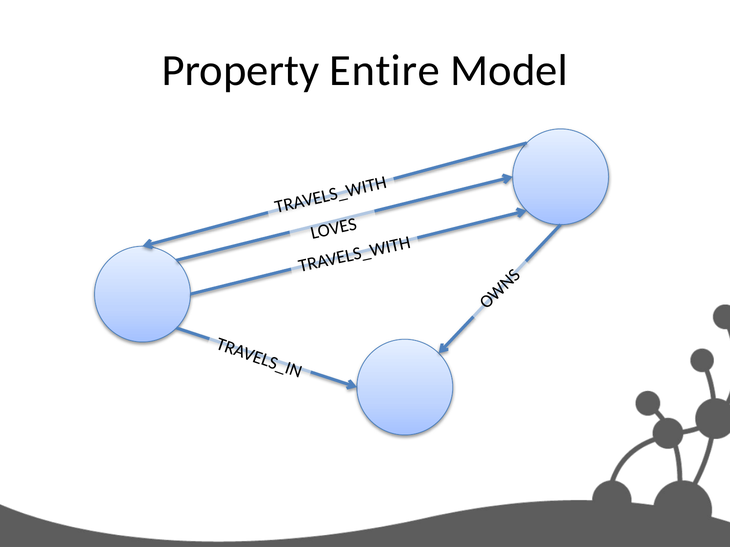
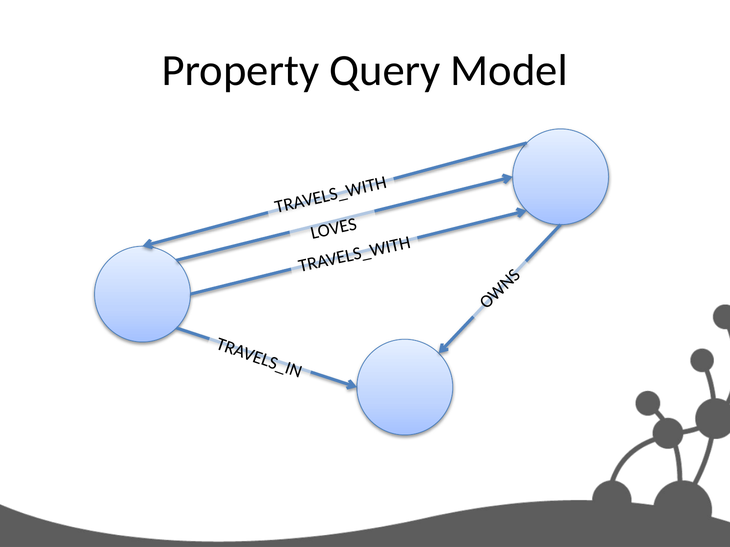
Entire: Entire -> Query
